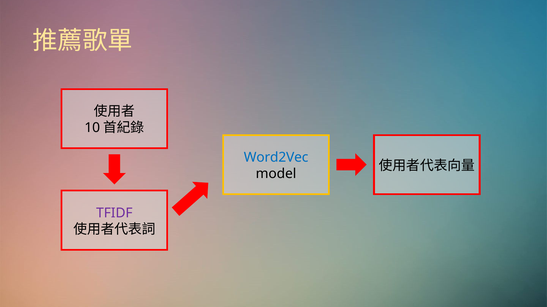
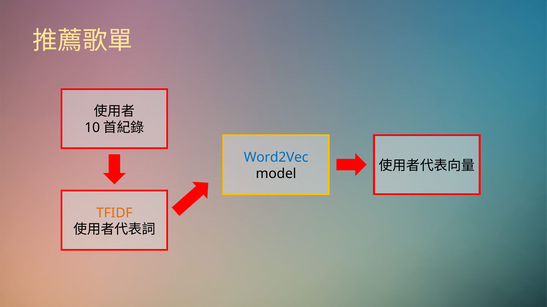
TFIDF colour: purple -> orange
